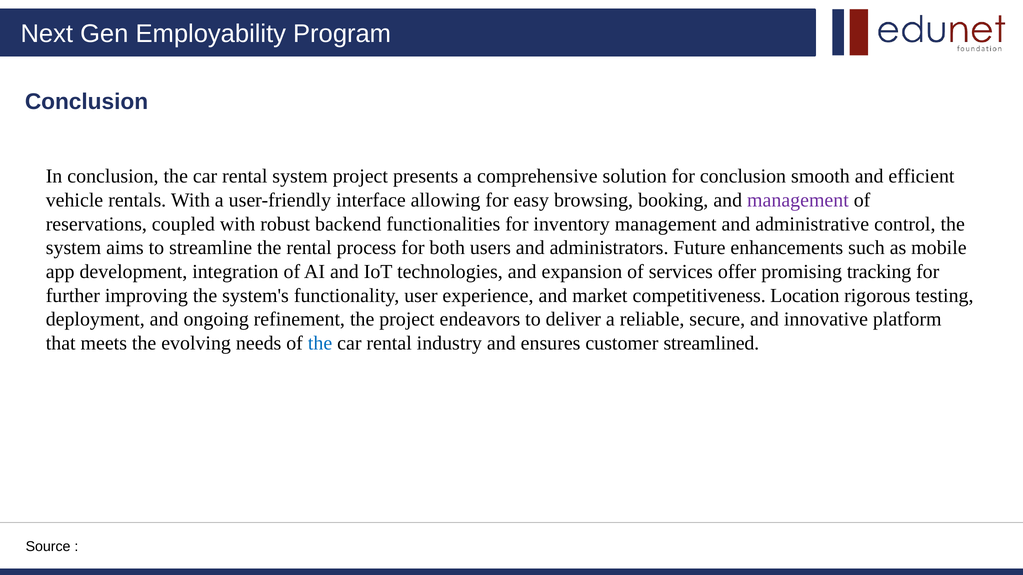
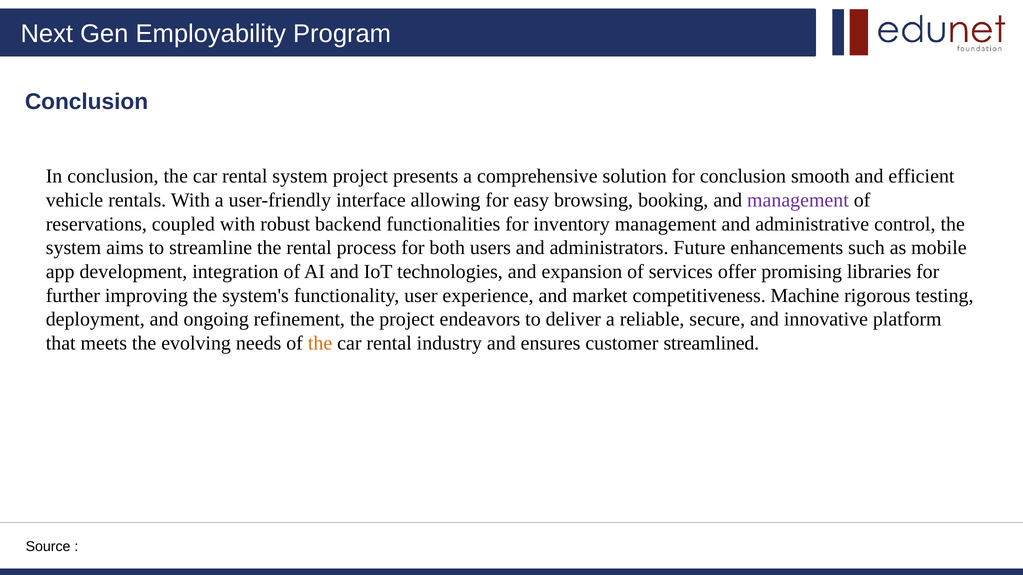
tracking: tracking -> libraries
Location: Location -> Machine
the at (320, 344) colour: blue -> orange
